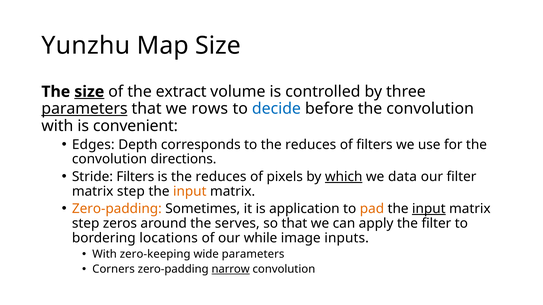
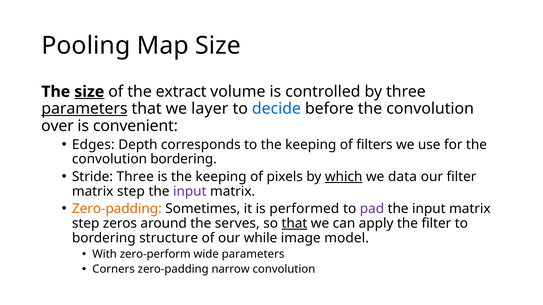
Yunzhu: Yunzhu -> Pooling
rows: rows -> layer
with at (57, 126): with -> over
to the reduces: reduces -> keeping
convolution directions: directions -> bordering
Stride Filters: Filters -> Three
is the reduces: reduces -> keeping
input at (190, 192) colour: orange -> purple
application: application -> performed
pad colour: orange -> purple
input at (429, 209) underline: present -> none
that at (294, 224) underline: none -> present
locations: locations -> structure
inputs: inputs -> model
zero-keeping: zero-keeping -> zero-perform
narrow underline: present -> none
